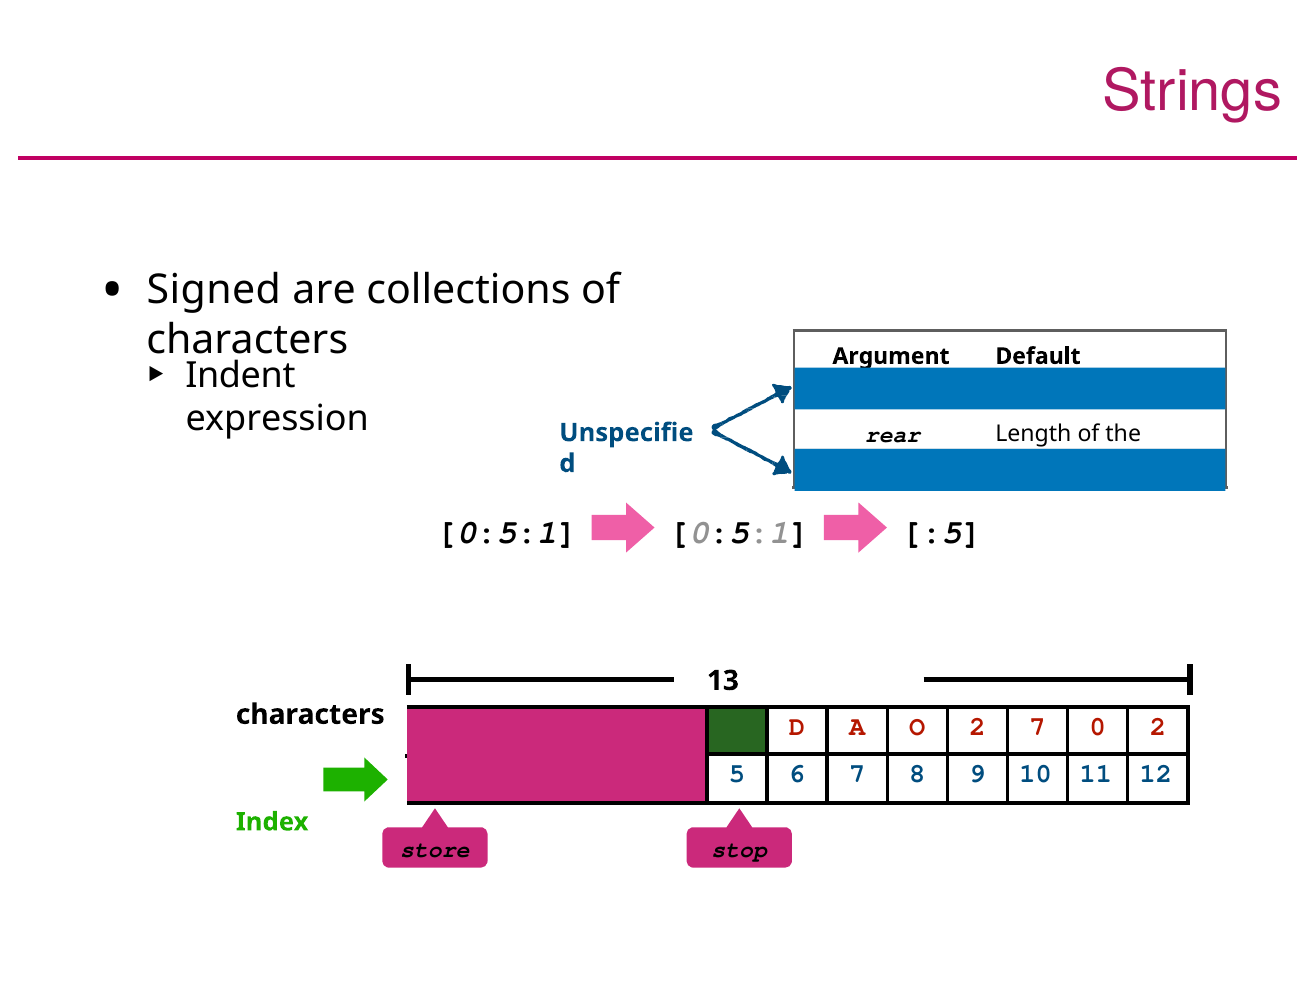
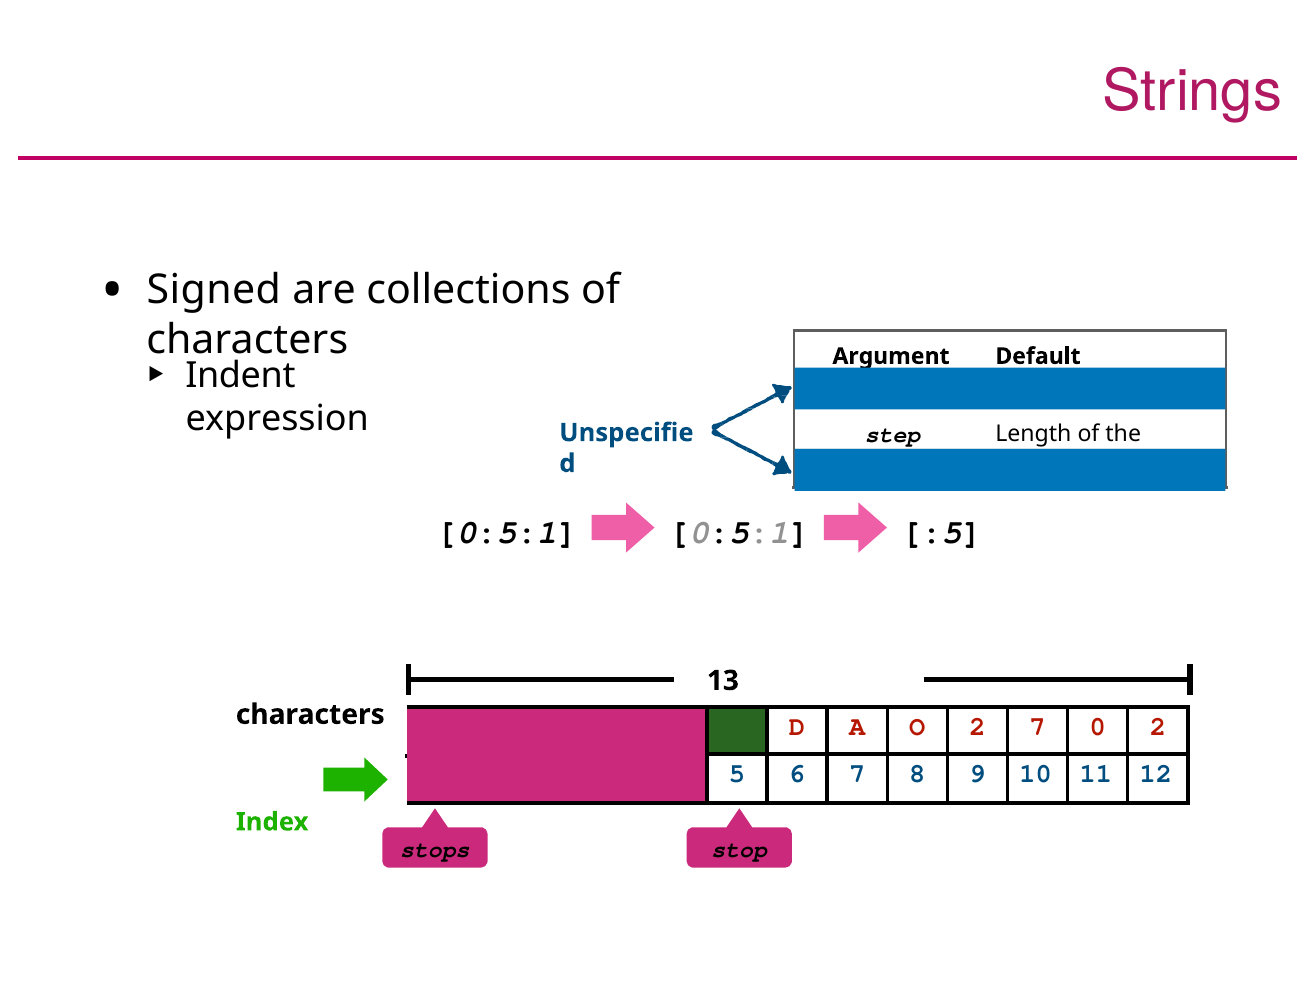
rear at (893, 435): rear -> step
store: store -> stops
